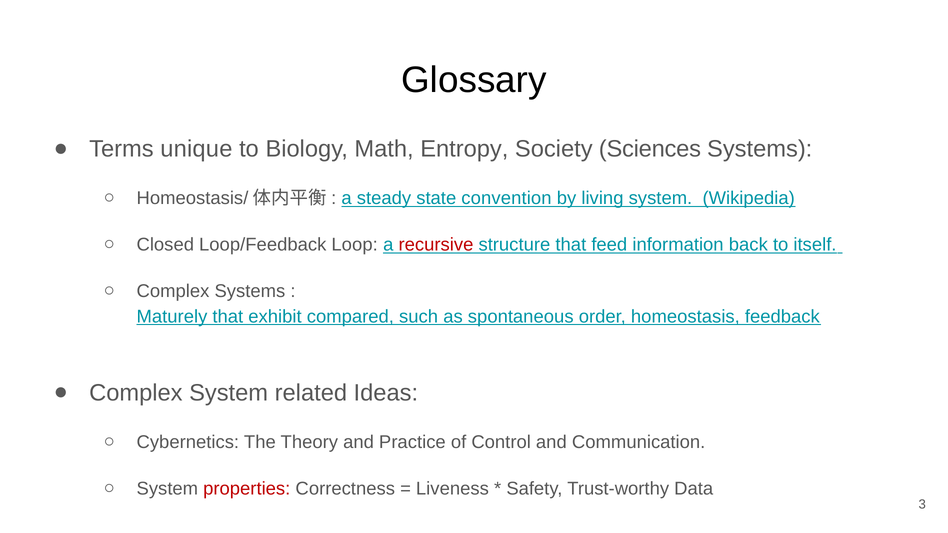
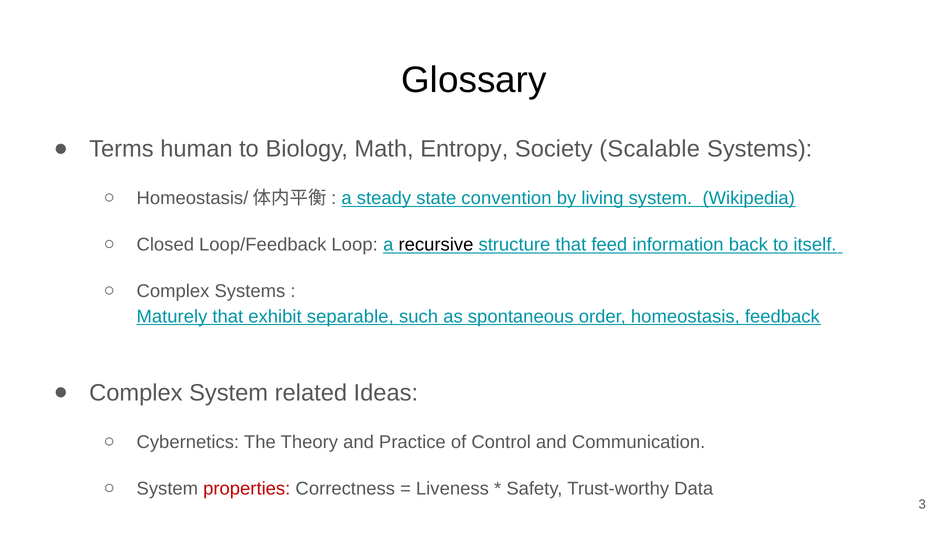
unique: unique -> human
Sciences: Sciences -> Scalable
recursive colour: red -> black
compared: compared -> separable
